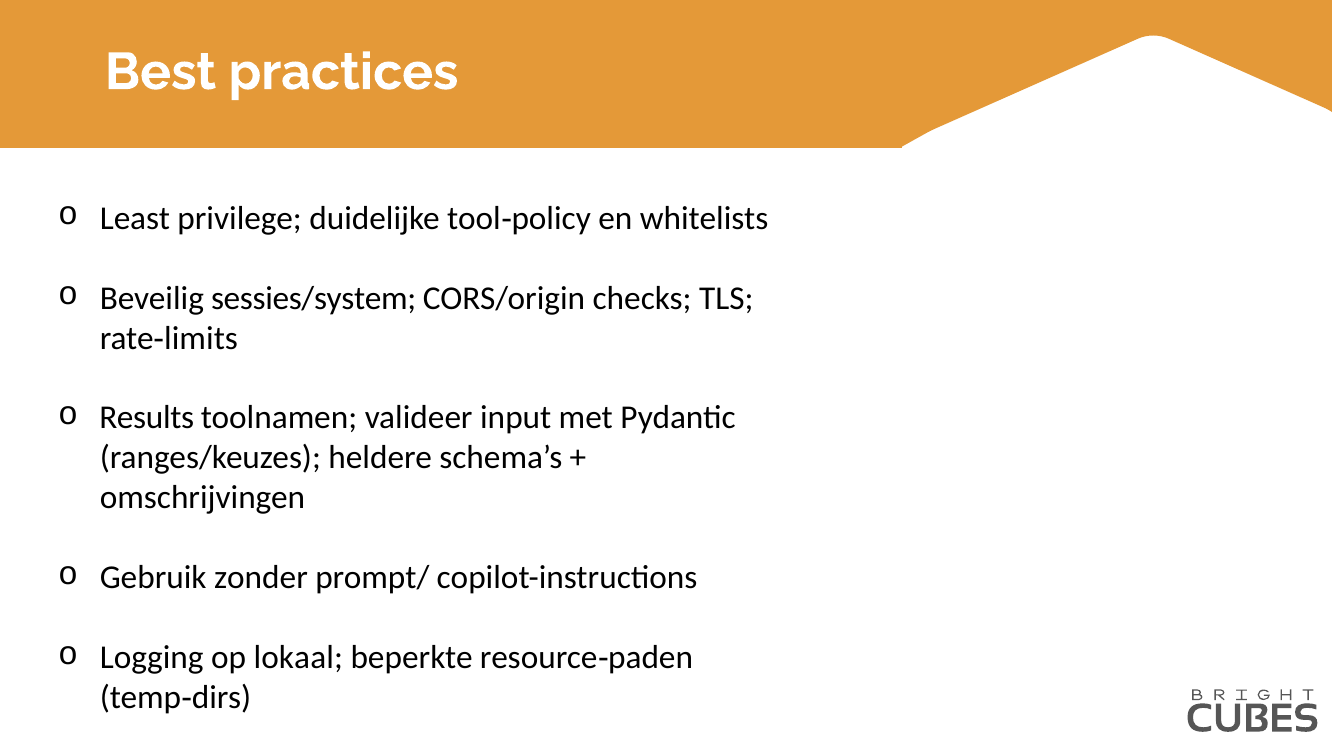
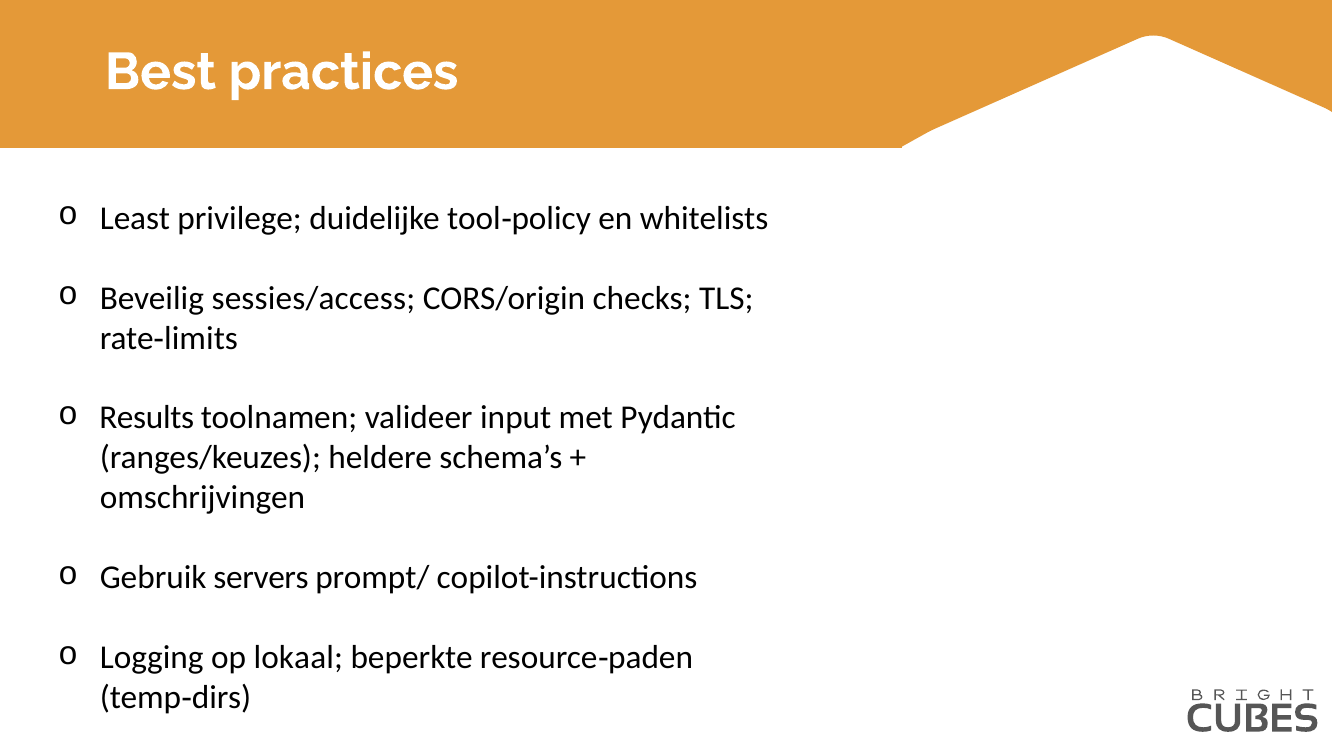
sessies/system: sessies/system -> sessies/access
zonder: zonder -> servers
